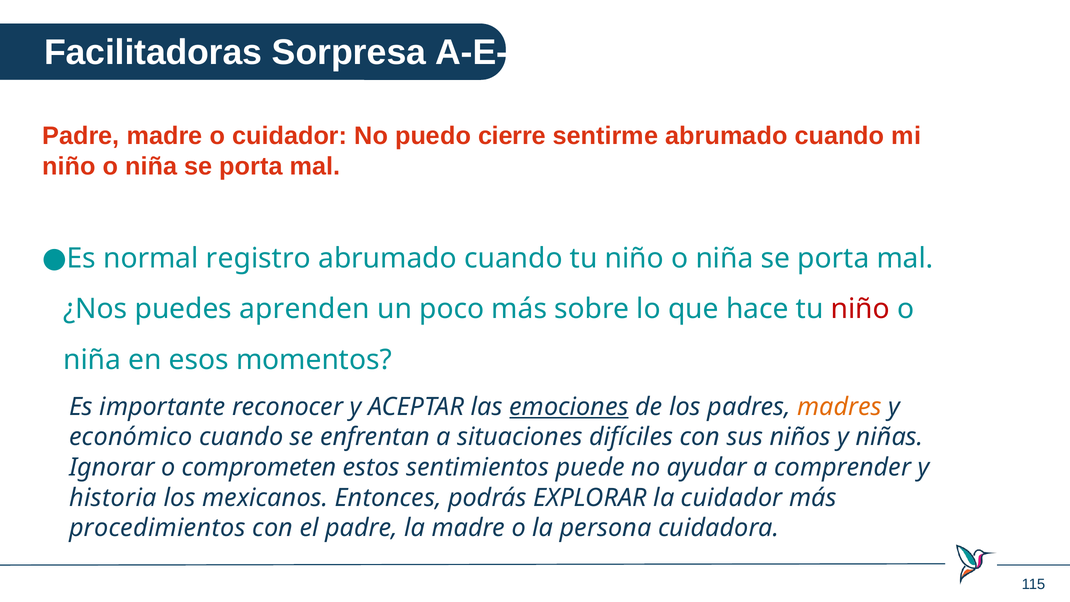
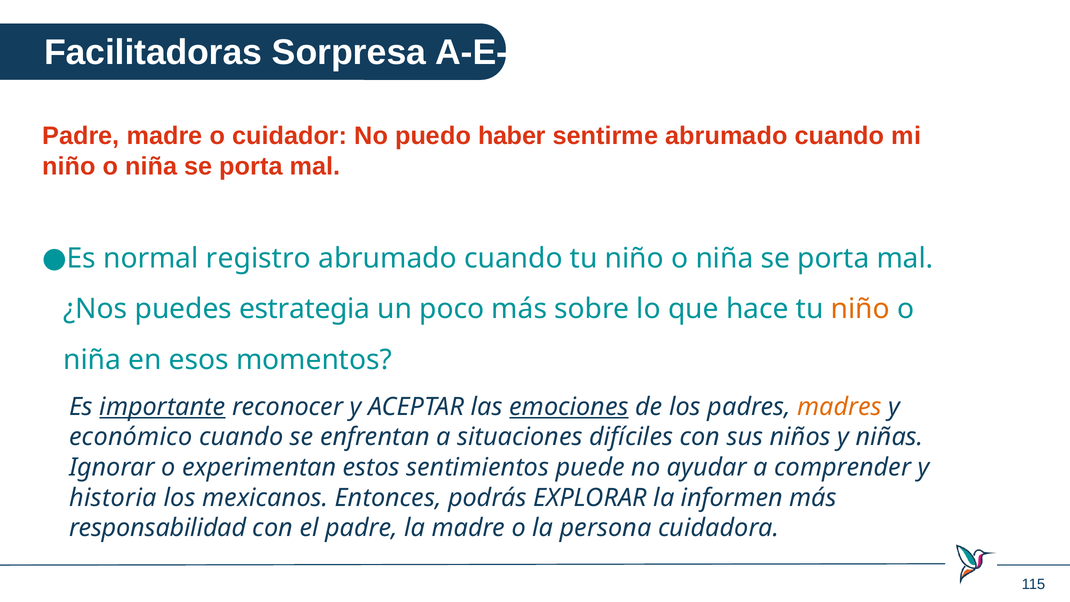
cierre: cierre -> haber
aprenden: aprenden -> estrategia
niño at (860, 309) colour: red -> orange
importante underline: none -> present
comprometen: comprometen -> experimentan
la cuidador: cuidador -> informen
procedimientos: procedimientos -> responsabilidad
